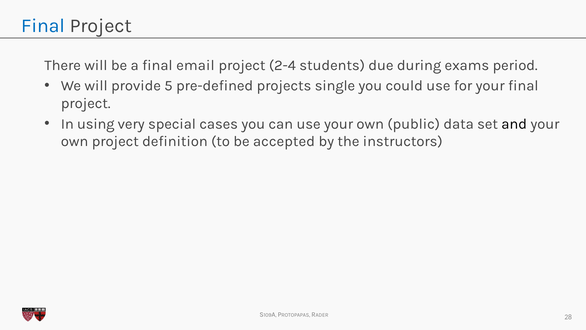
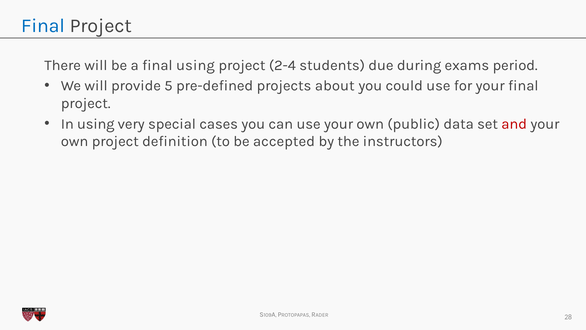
final email: email -> using
single: single -> about
and colour: black -> red
